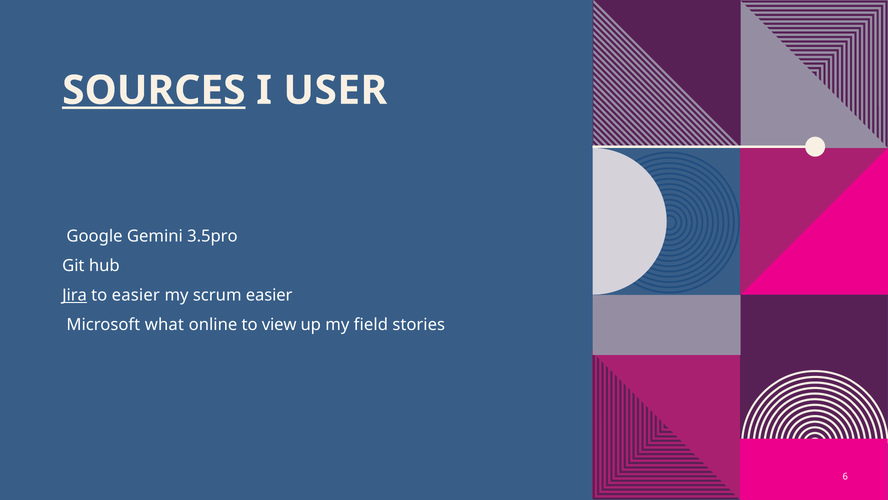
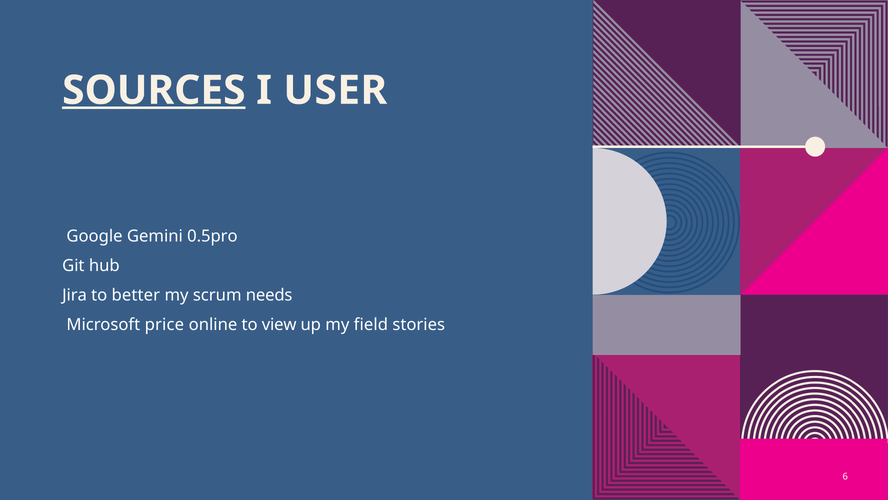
3.5pro: 3.5pro -> 0.5pro
Jira underline: present -> none
to easier: easier -> better
scrum easier: easier -> needs
what: what -> price
